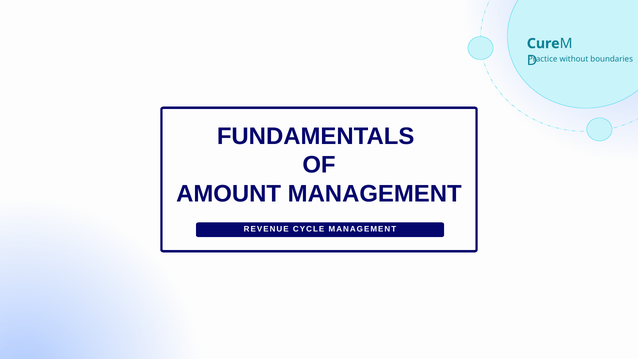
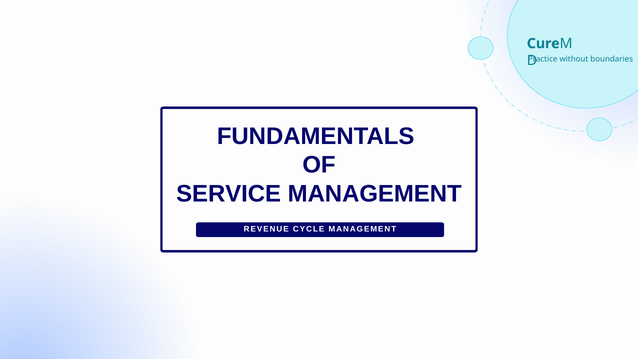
AMOUNT: AMOUNT -> SERVICE
